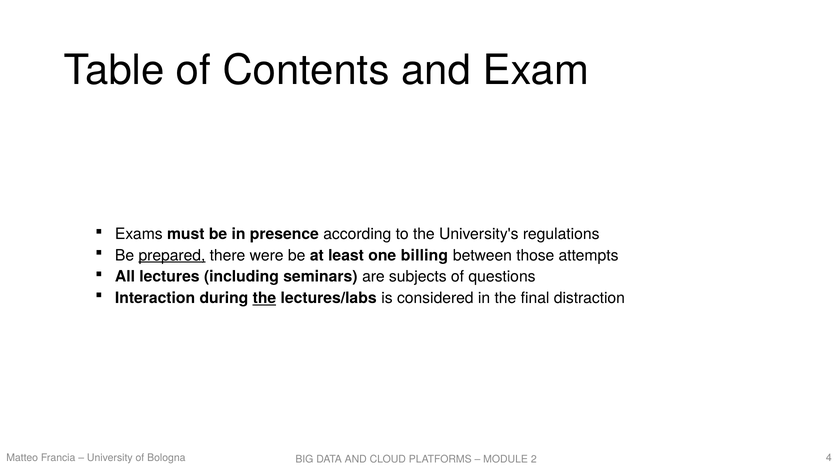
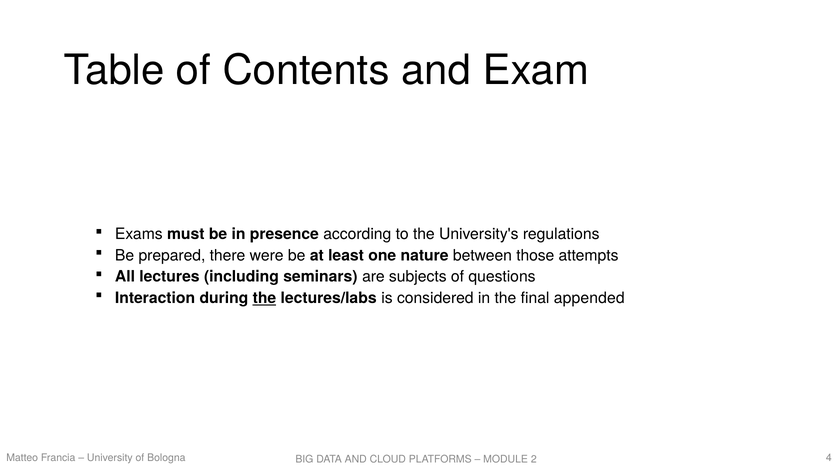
prepared underline: present -> none
billing: billing -> nature
distraction: distraction -> appended
